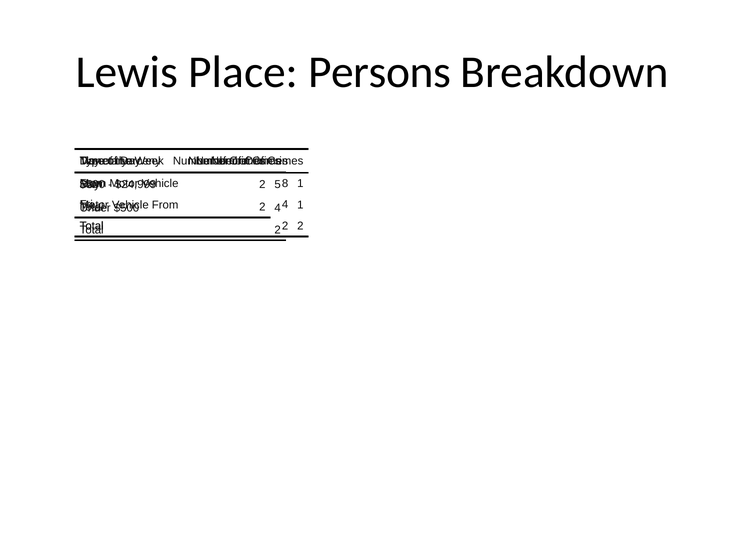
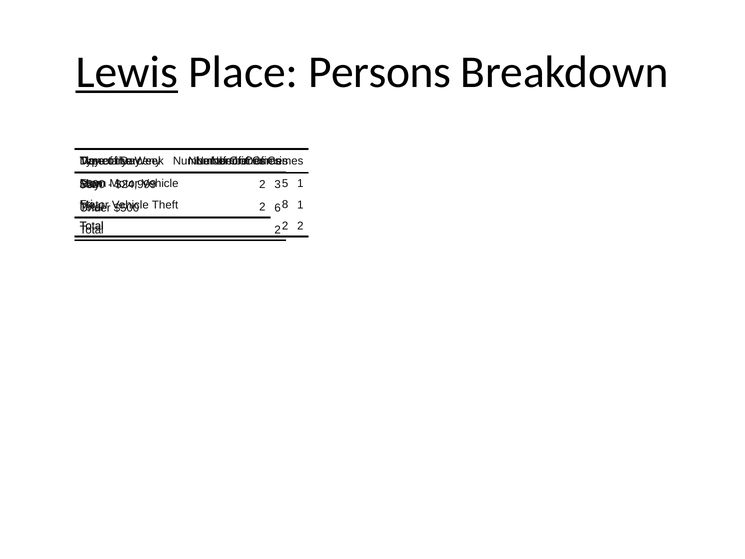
Lewis underline: none -> present
8: 8 -> 5
5: 5 -> 3
4 at (285, 205): 4 -> 8
From at (165, 205): From -> Theft
4 at (278, 208): 4 -> 6
